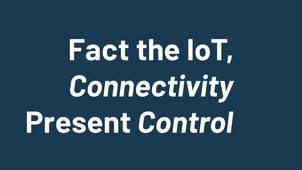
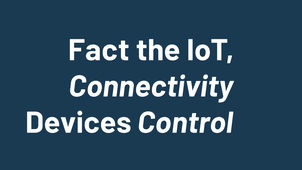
Present: Present -> Devices
